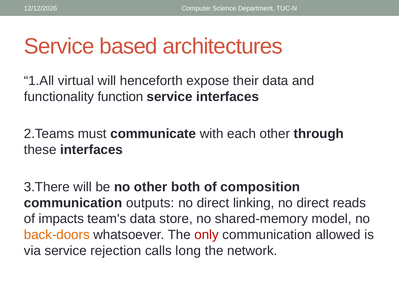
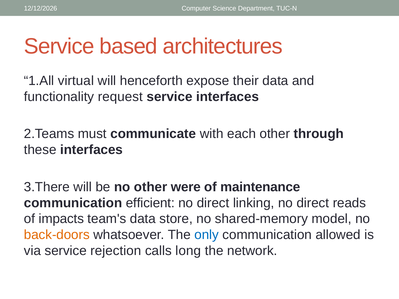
function: function -> request
both: both -> were
composition: composition -> maintenance
outputs: outputs -> efficient
only colour: red -> blue
